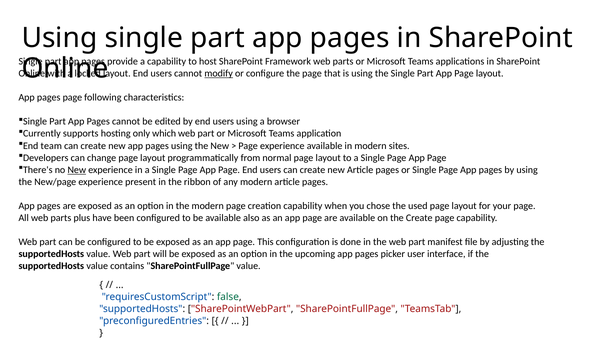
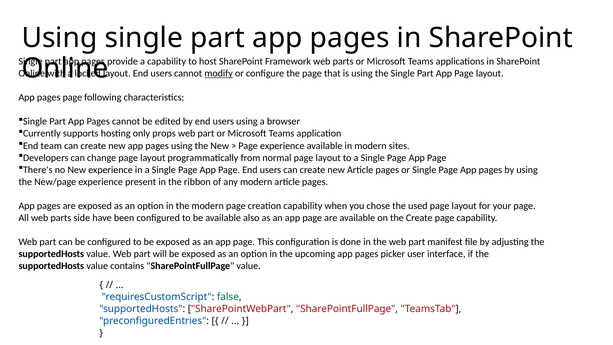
which: which -> props
New at (77, 170) underline: present -> none
plus: plus -> side
